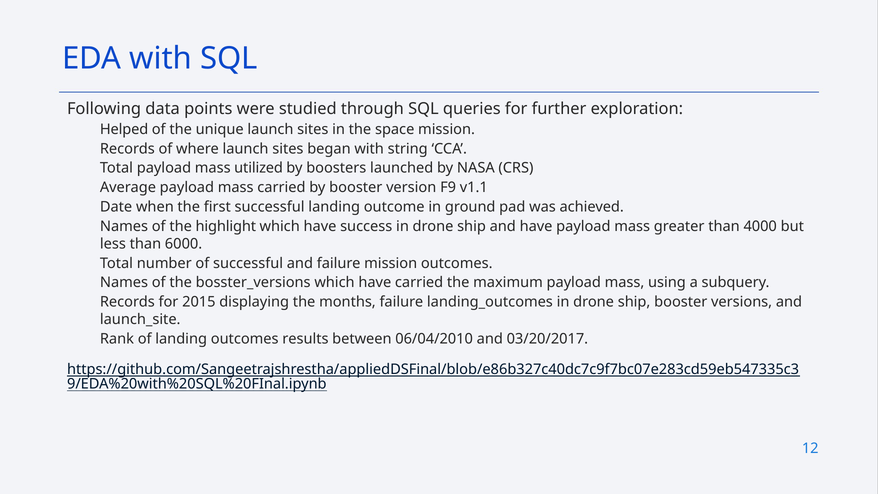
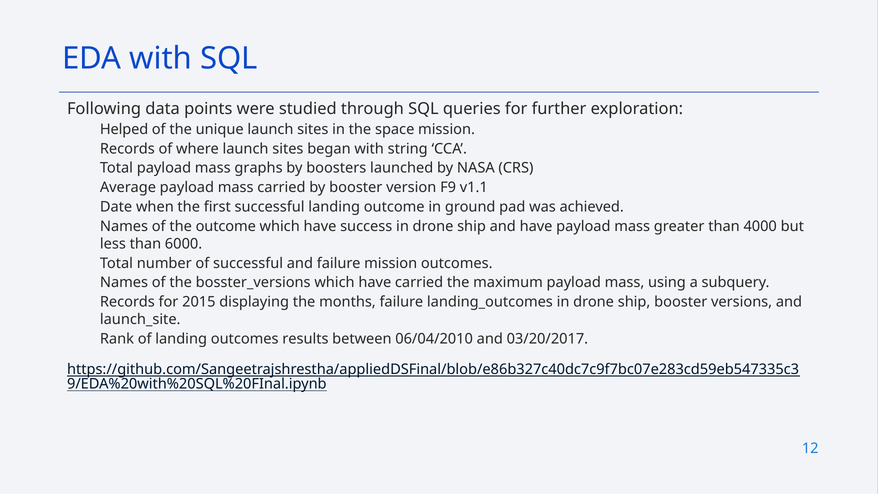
utilized: utilized -> graphs
the highlight: highlight -> outcome
